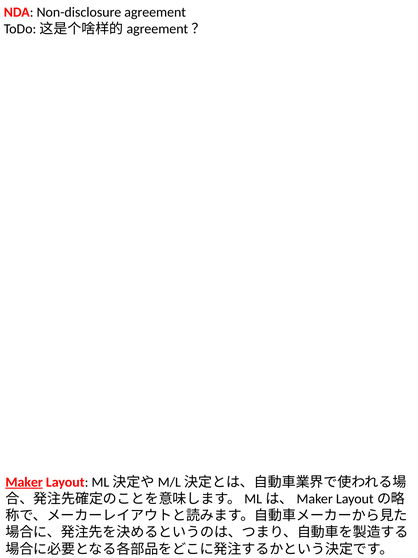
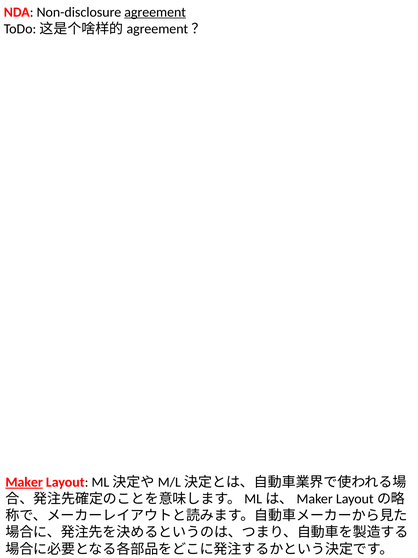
agreement underline: none -> present
